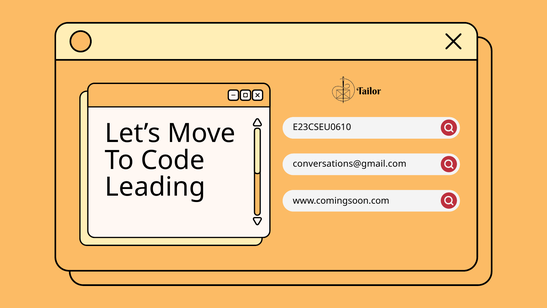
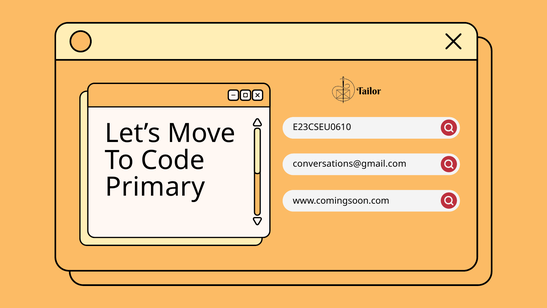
Leading: Leading -> Primary
